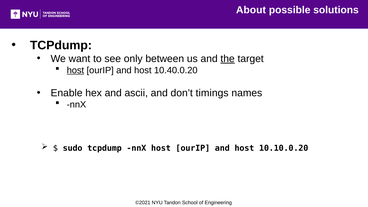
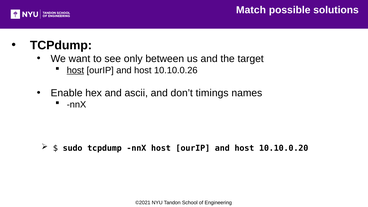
About: About -> Match
the underline: present -> none
10.40.0.20: 10.40.0.20 -> 10.10.0.26
